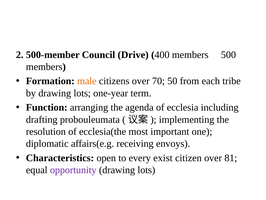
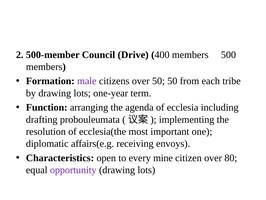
male colour: orange -> purple
over 70: 70 -> 50
exist: exist -> mine
81: 81 -> 80
